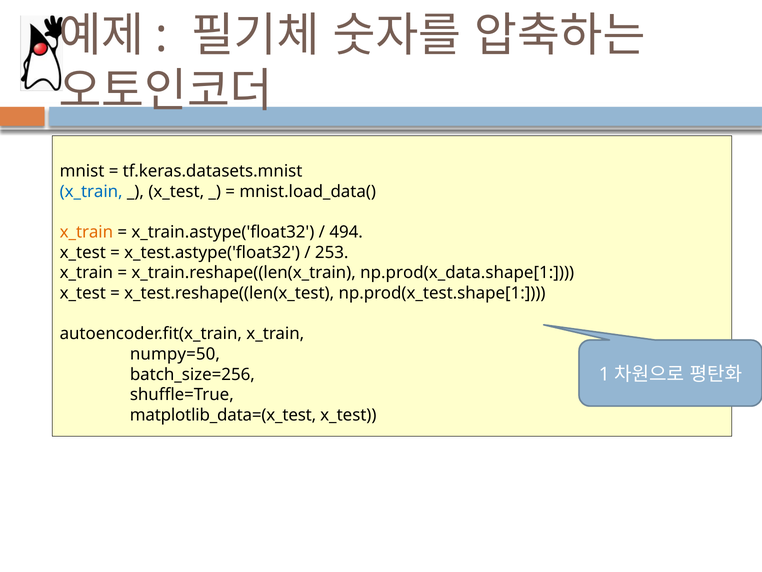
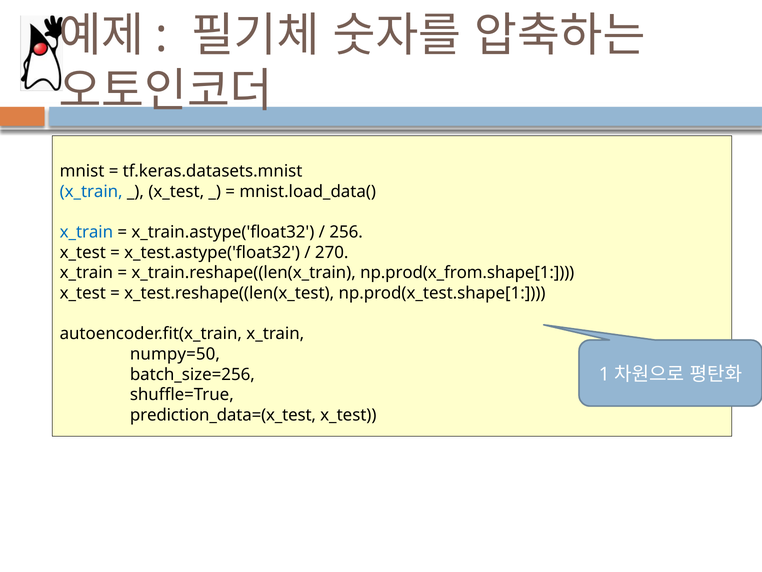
x_train at (86, 232) colour: orange -> blue
494: 494 -> 256
253: 253 -> 270
np.prod(x_data.shape[1: np.prod(x_data.shape[1 -> np.prod(x_from.shape[1
matplotlib_data=(x_test: matplotlib_data=(x_test -> prediction_data=(x_test
